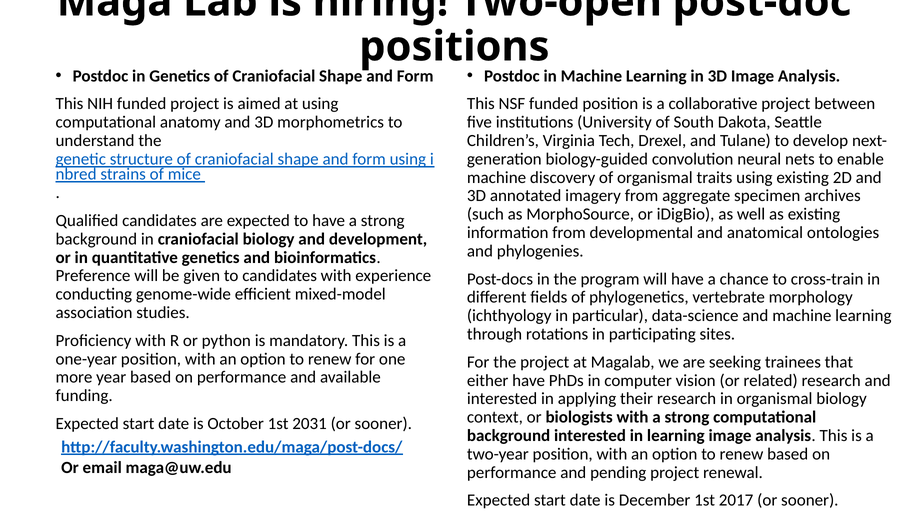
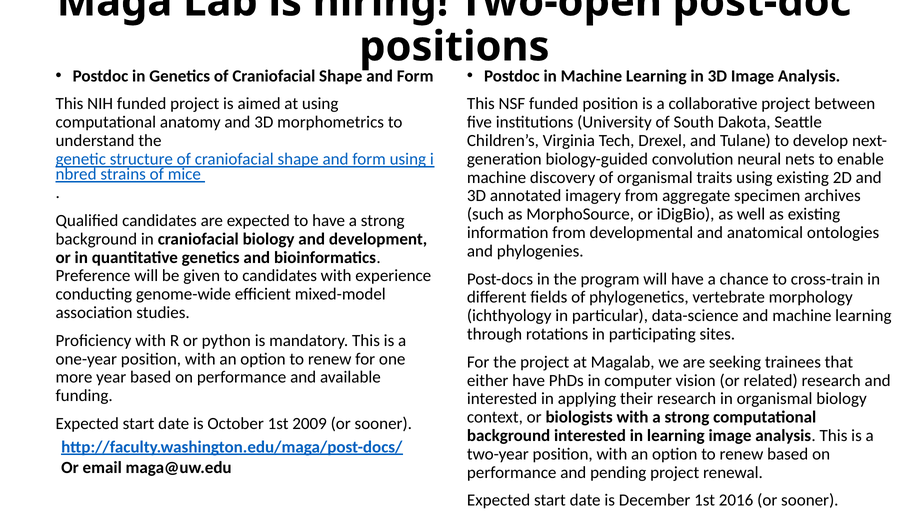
2031: 2031 -> 2009
2017: 2017 -> 2016
